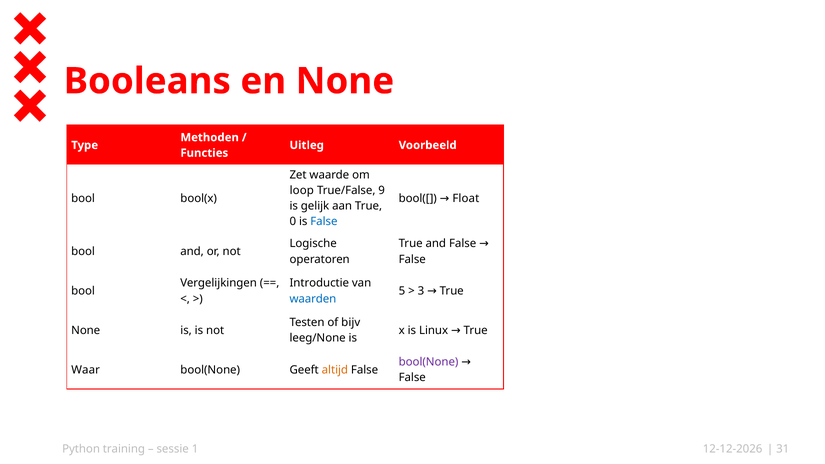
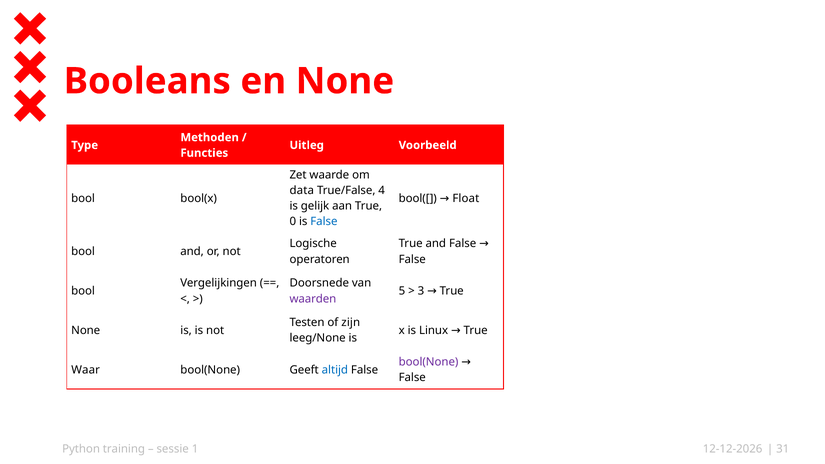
loop: loop -> data
9: 9 -> 4
Introductie: Introductie -> Doorsnede
waarden colour: blue -> purple
bijv: bijv -> zijn
altijd colour: orange -> blue
